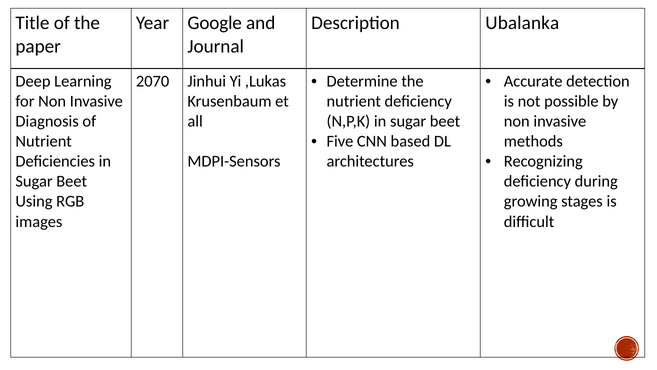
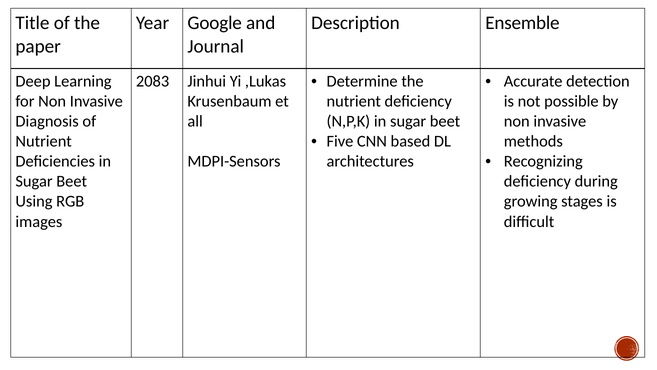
Ubalanka: Ubalanka -> Ensemble
2070: 2070 -> 2083
